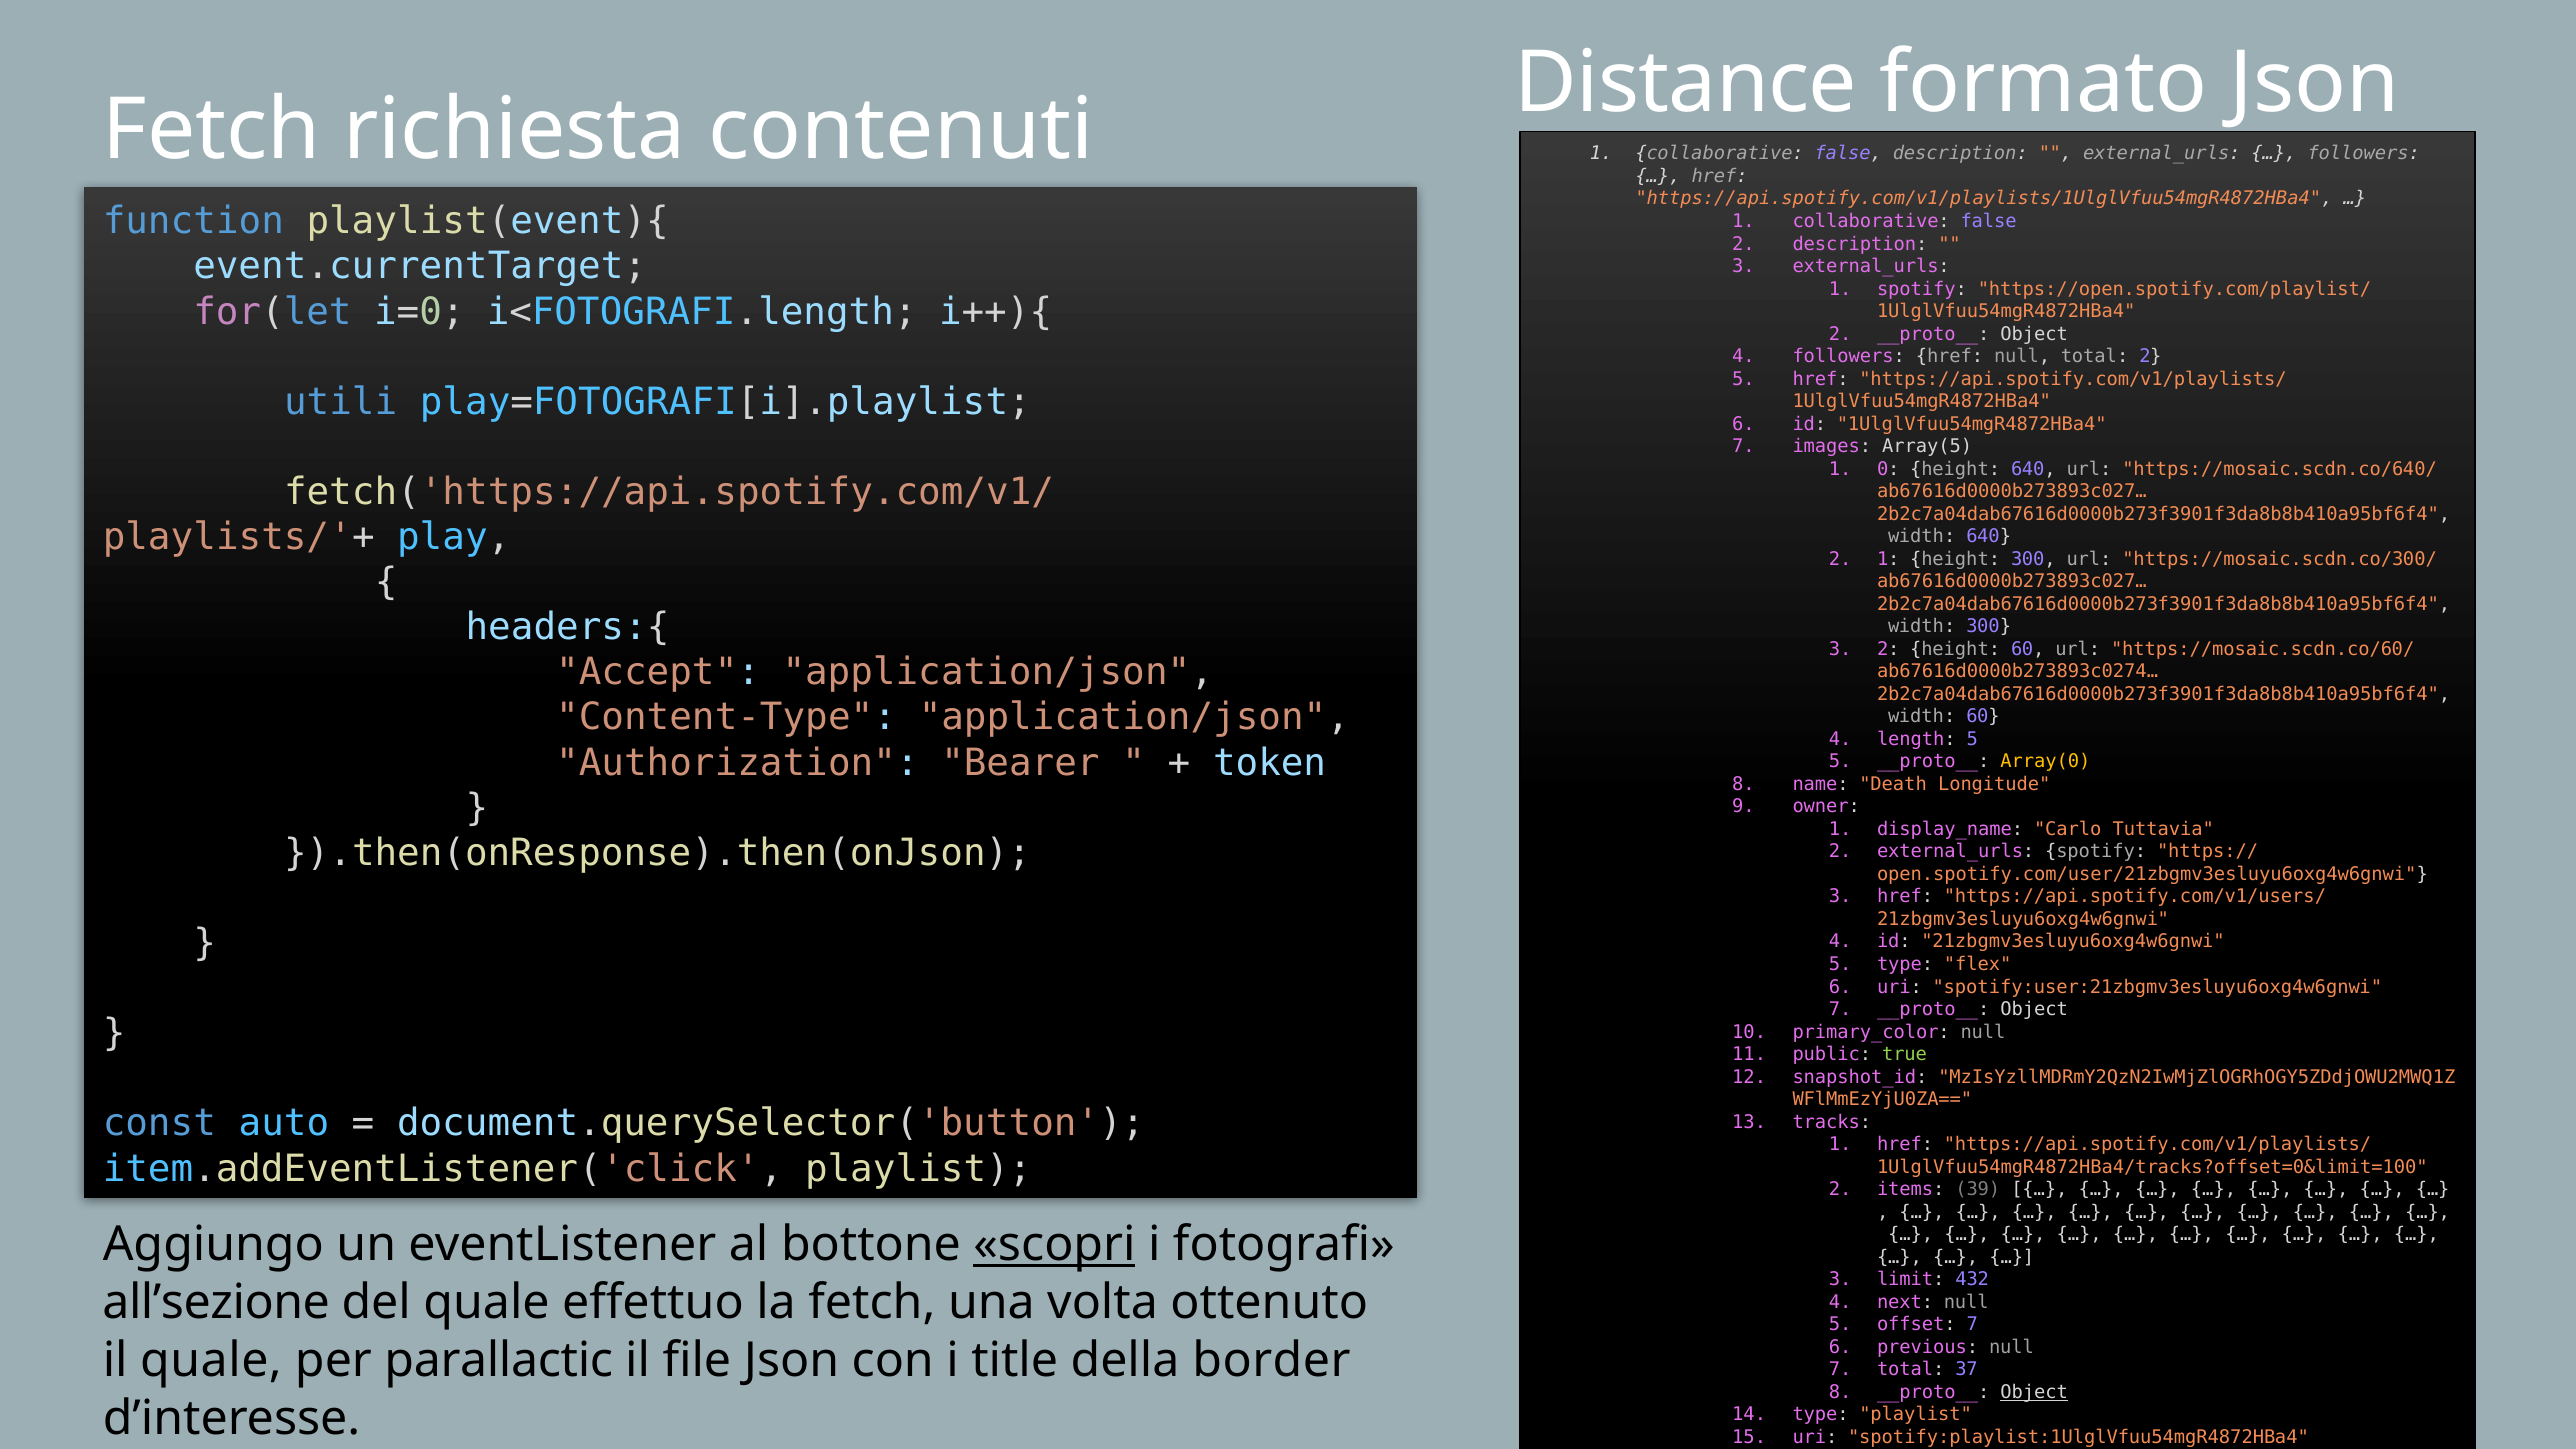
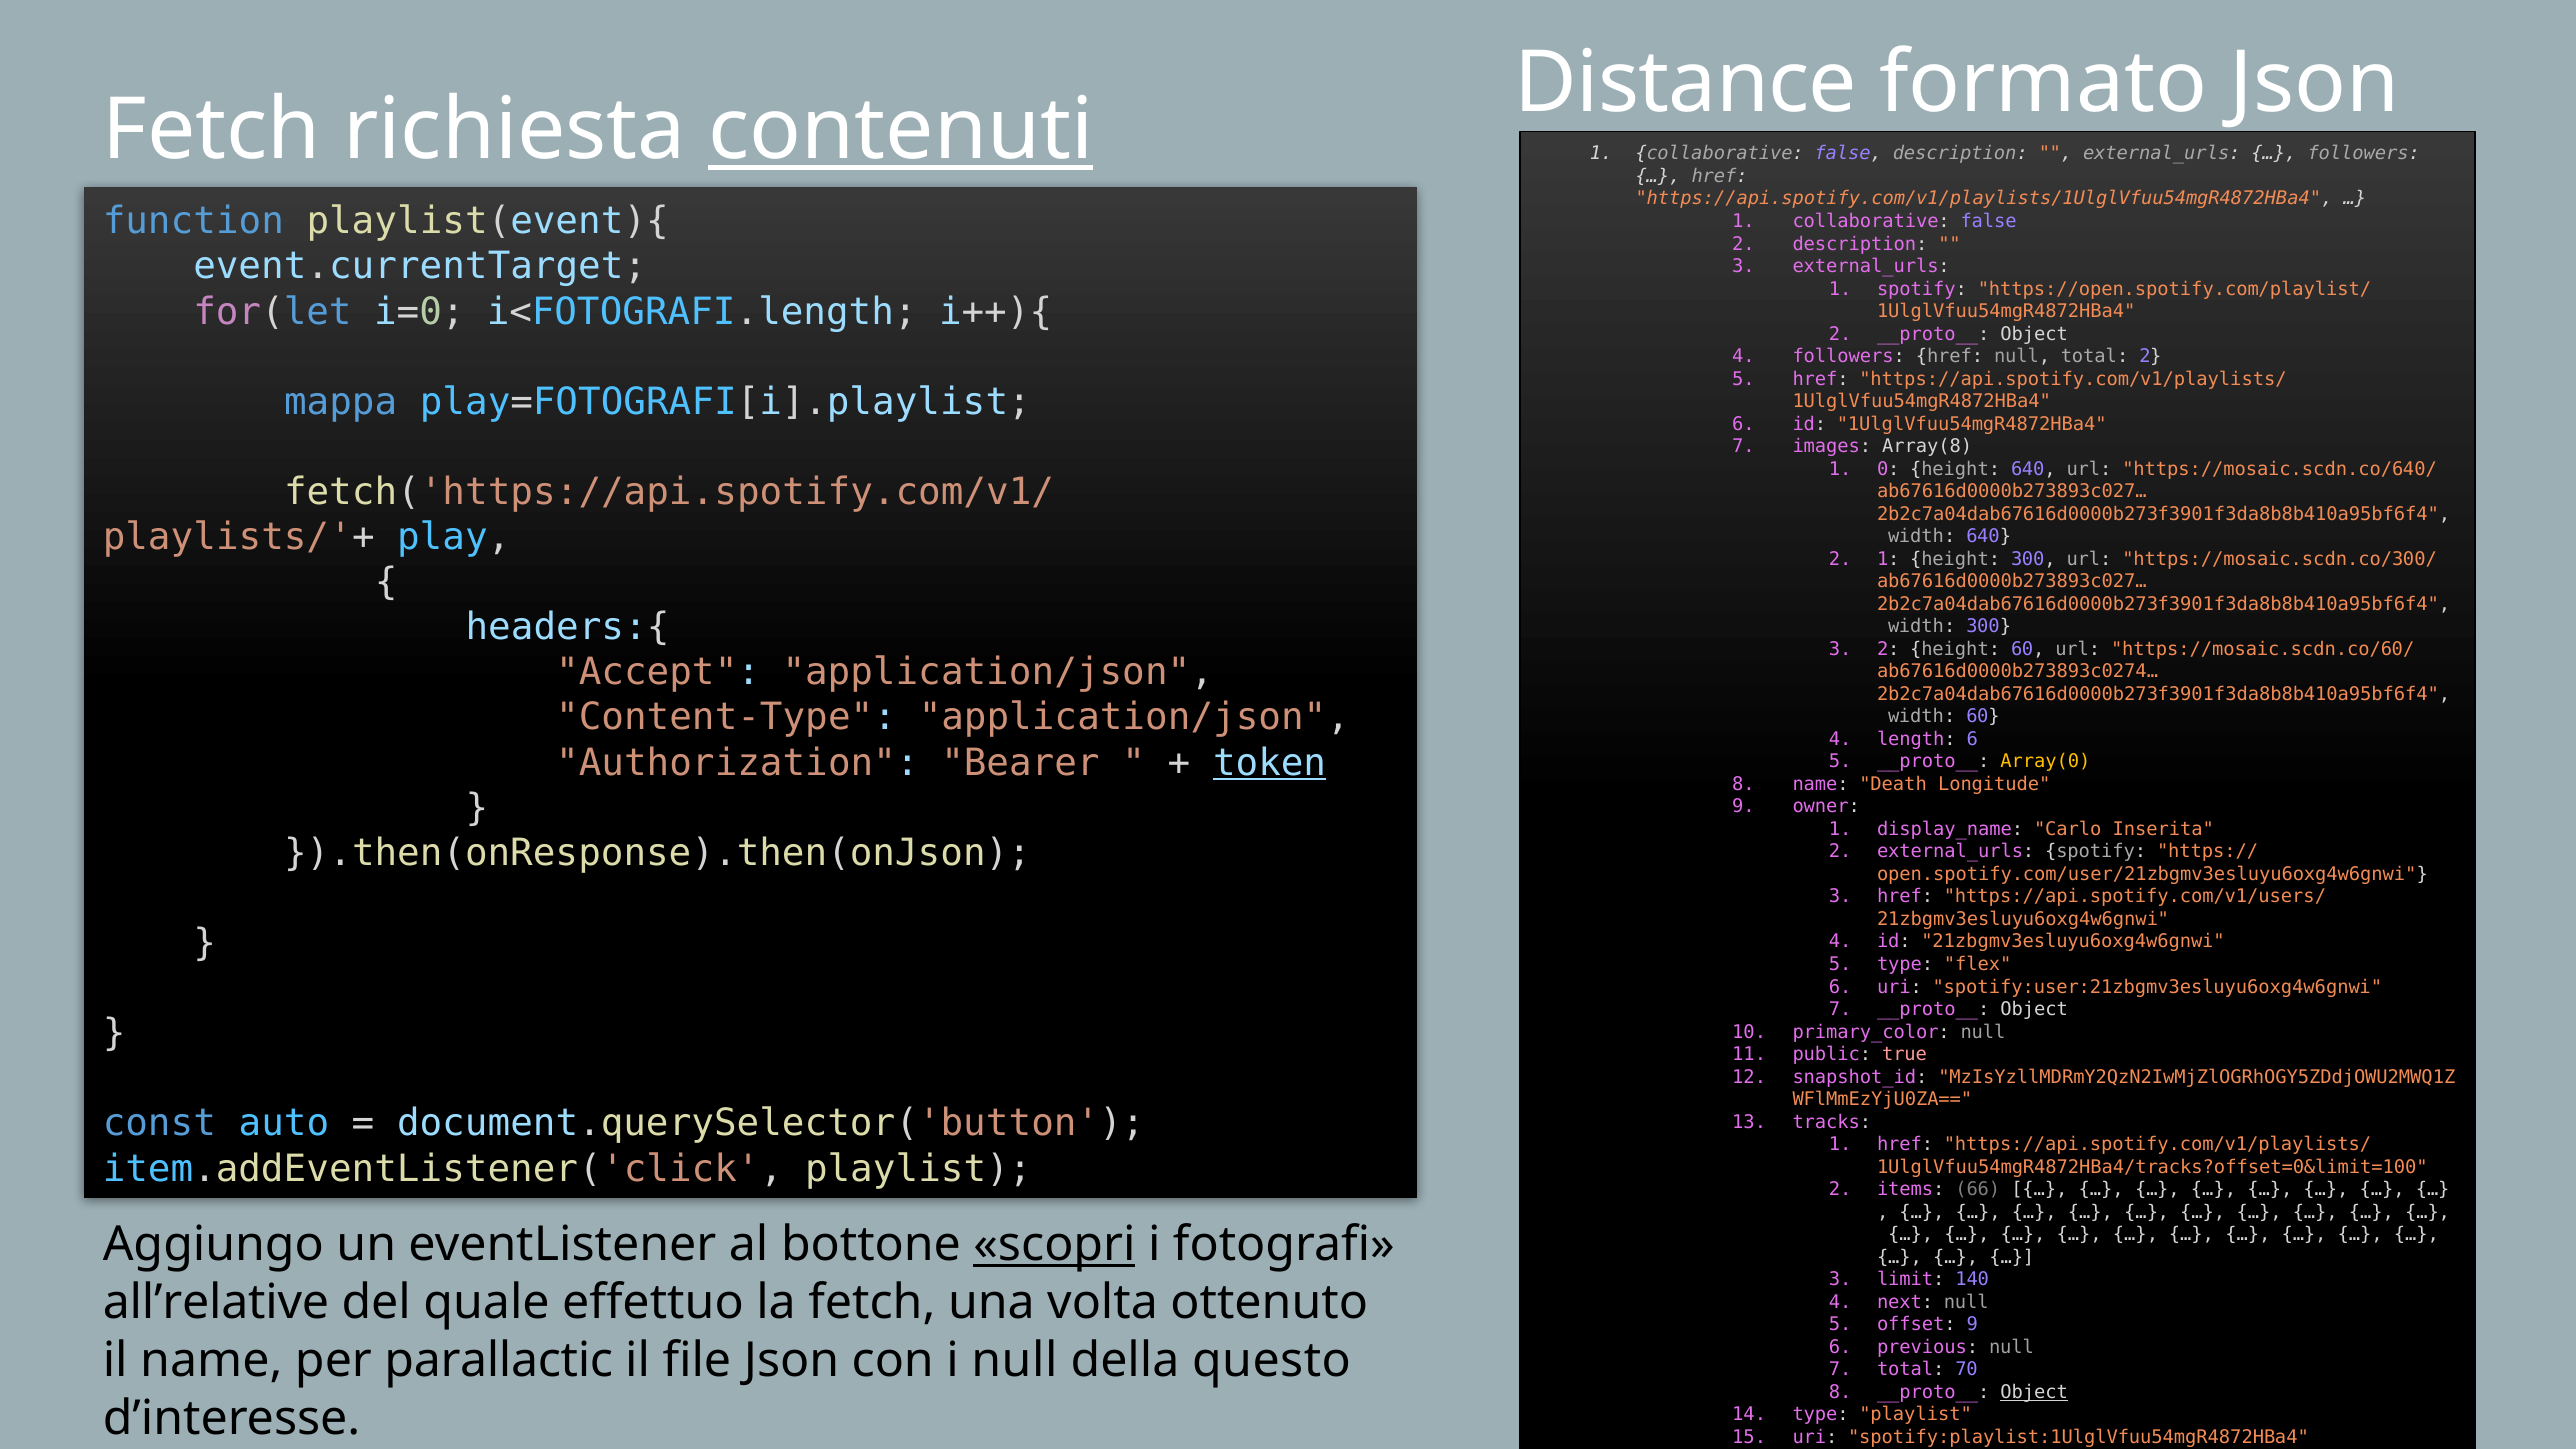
contenuti underline: none -> present
utili: utili -> mappa
Array(5: Array(5 -> Array(8
length 5: 5 -> 6
token underline: none -> present
Tuttavia: Tuttavia -> Inserita
true colour: light green -> pink
39: 39 -> 66
432: 432 -> 140
all’sezione: all’sezione -> all’relative
offset 7: 7 -> 9
il quale: quale -> name
i title: title -> null
border: border -> questo
37: 37 -> 70
